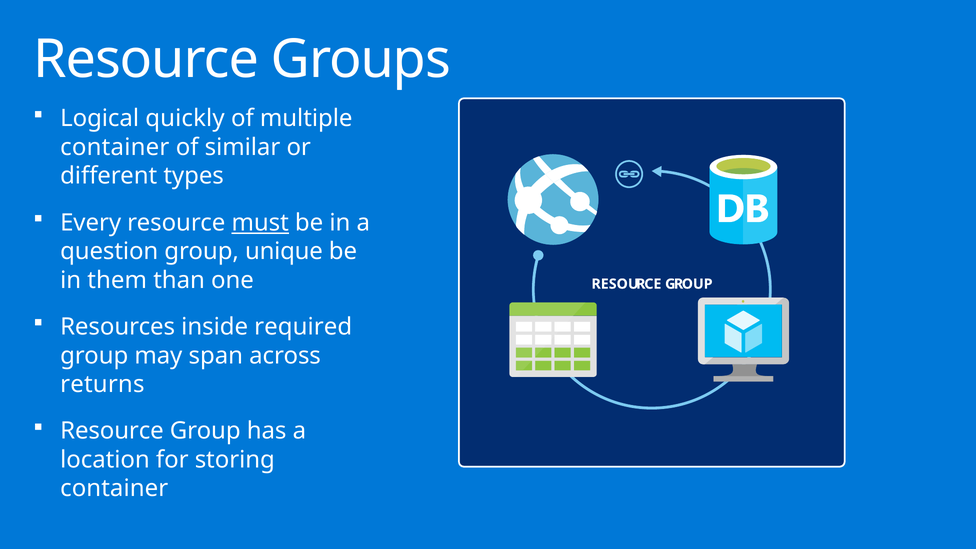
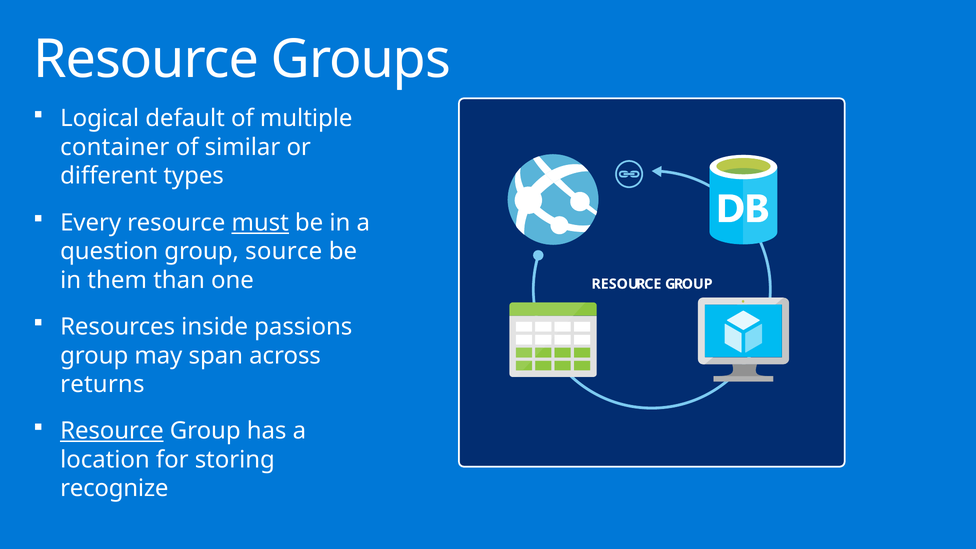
quickly: quickly -> default
unique: unique -> source
required: required -> passions
Resource at (112, 431) underline: none -> present
container at (114, 488): container -> recognize
